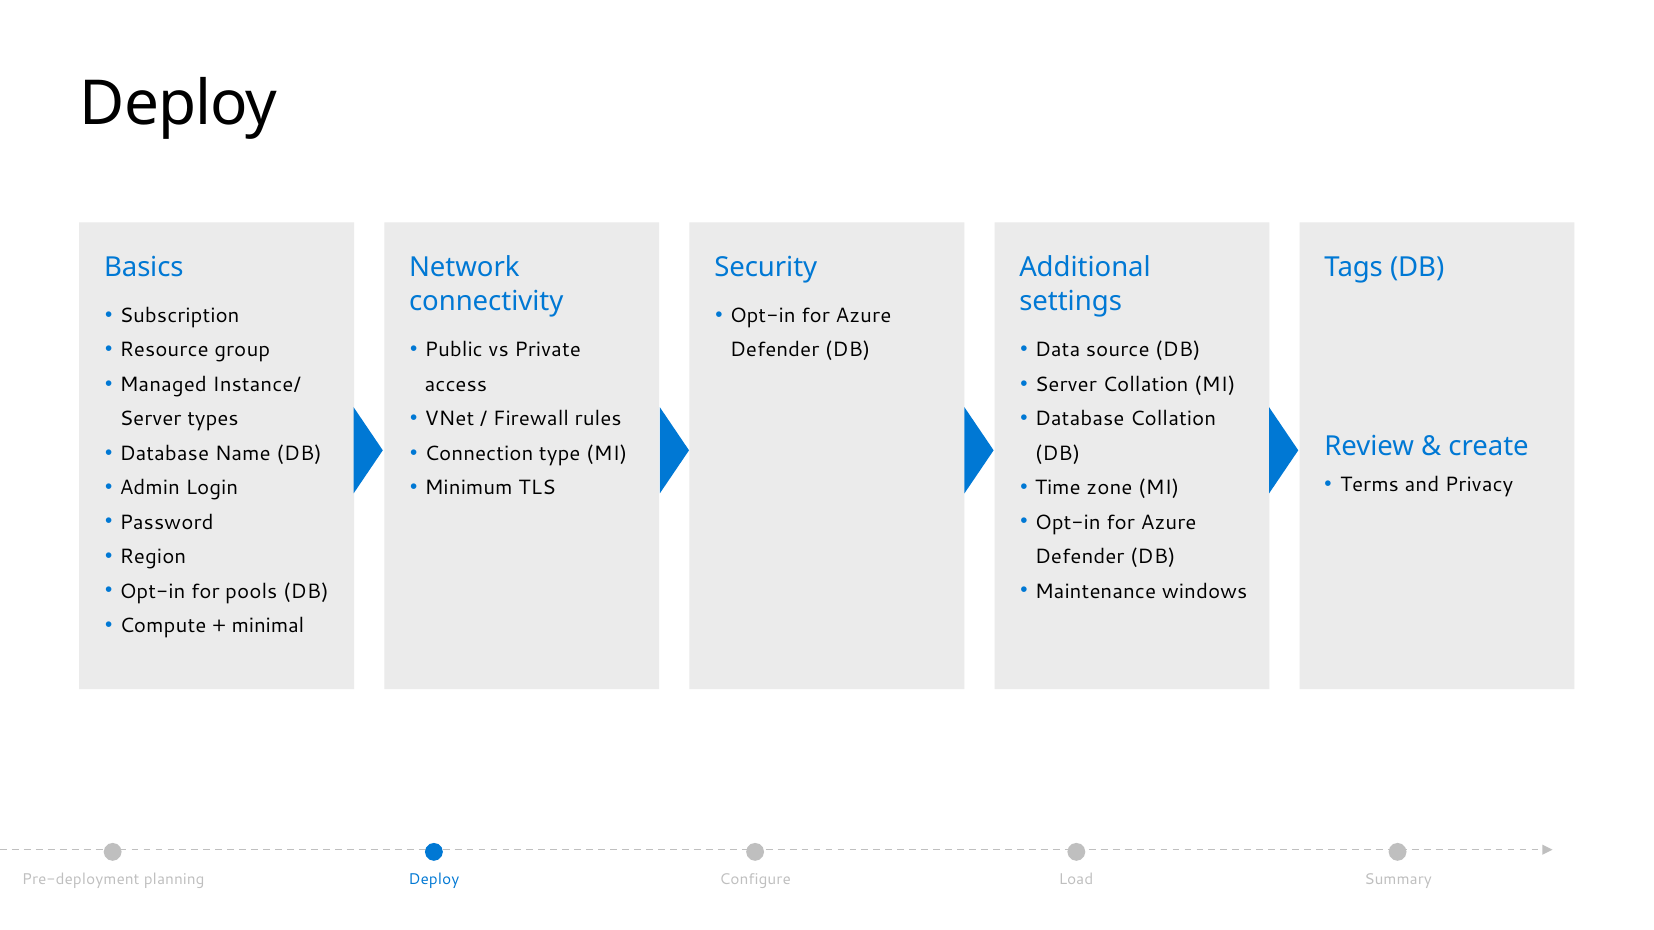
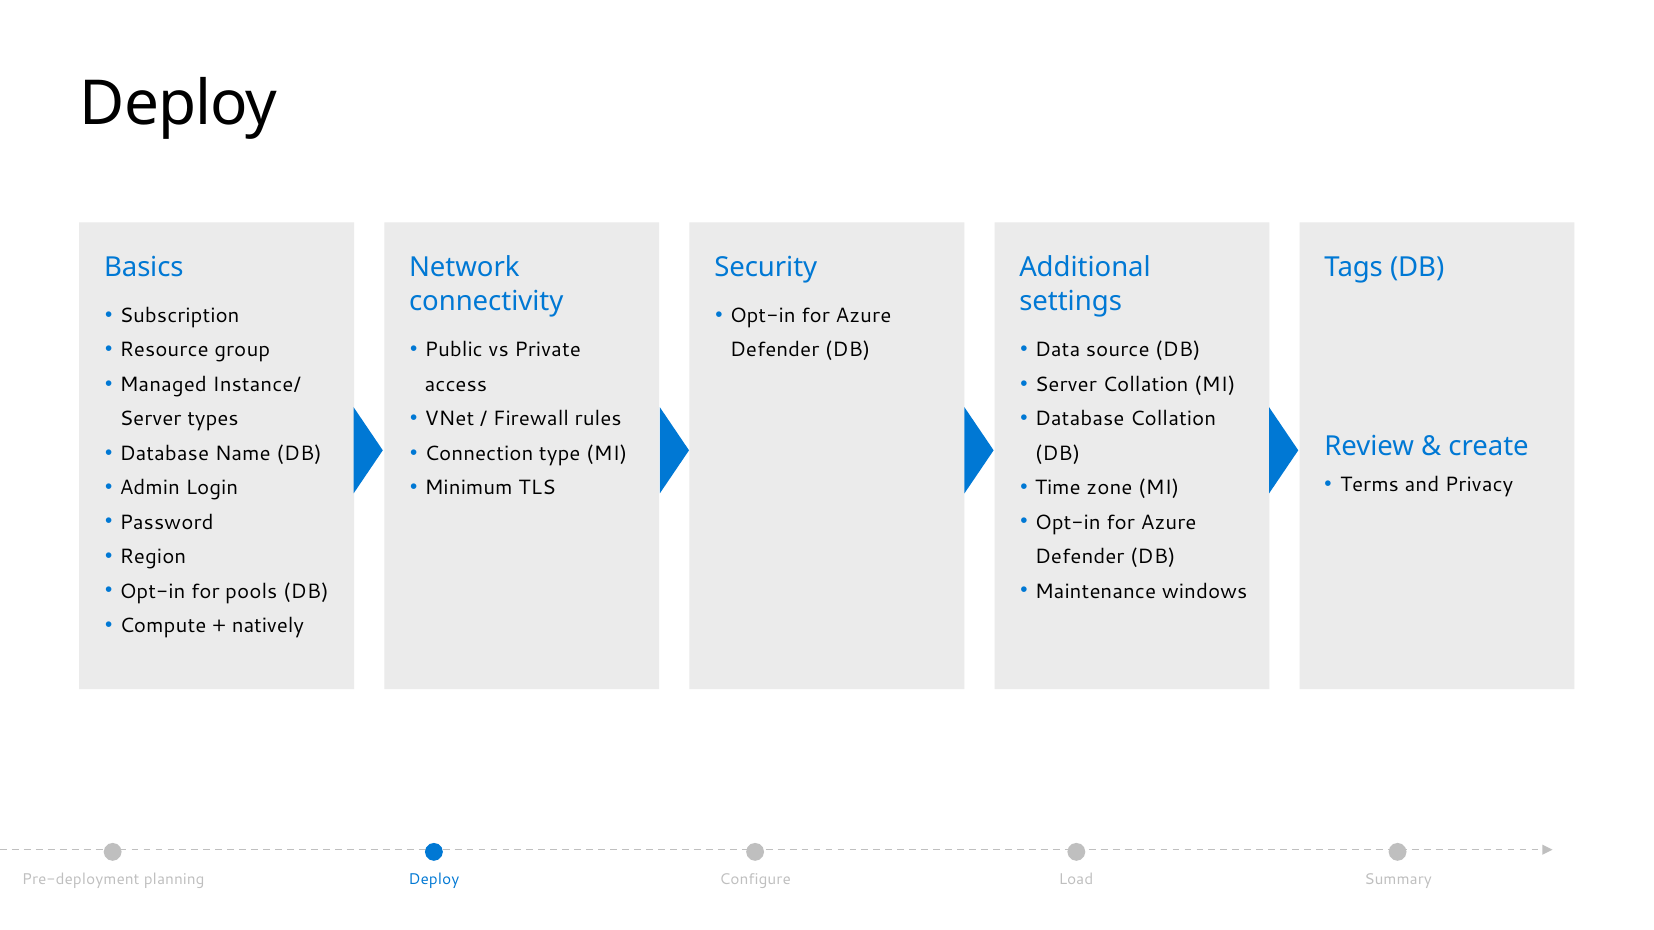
minimal: minimal -> natively
